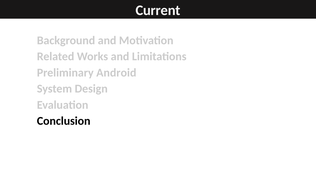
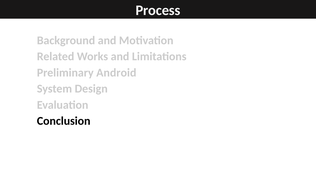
Current: Current -> Process
